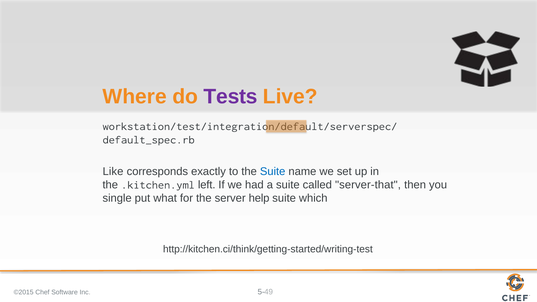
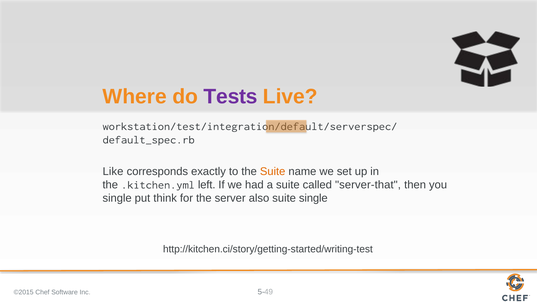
Suite at (273, 171) colour: blue -> orange
what: what -> think
help: help -> also
suite which: which -> single
http://kitchen.ci/think/getting-started/writing-test: http://kitchen.ci/think/getting-started/writing-test -> http://kitchen.ci/story/getting-started/writing-test
